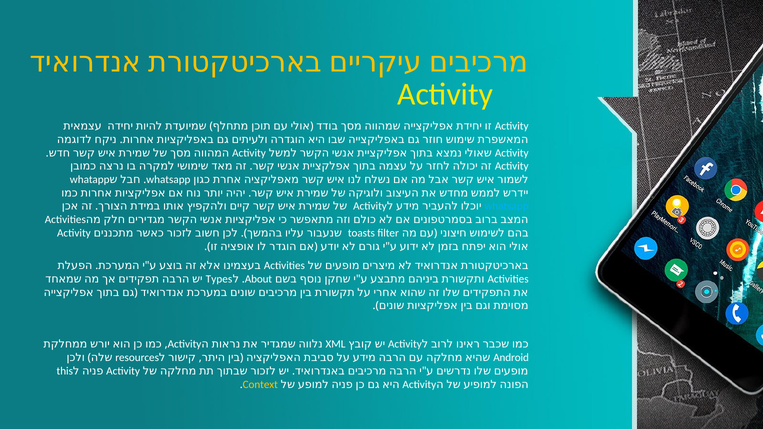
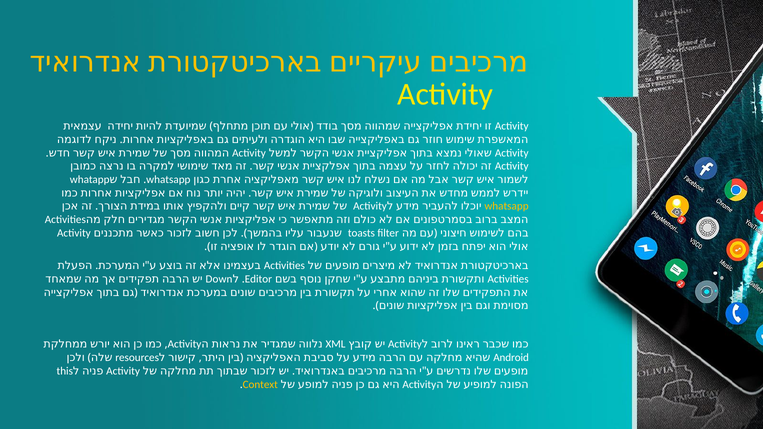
whatsapp at (507, 206) colour: light blue -> yellow
Types: Types -> Down
About: About -> Editor
